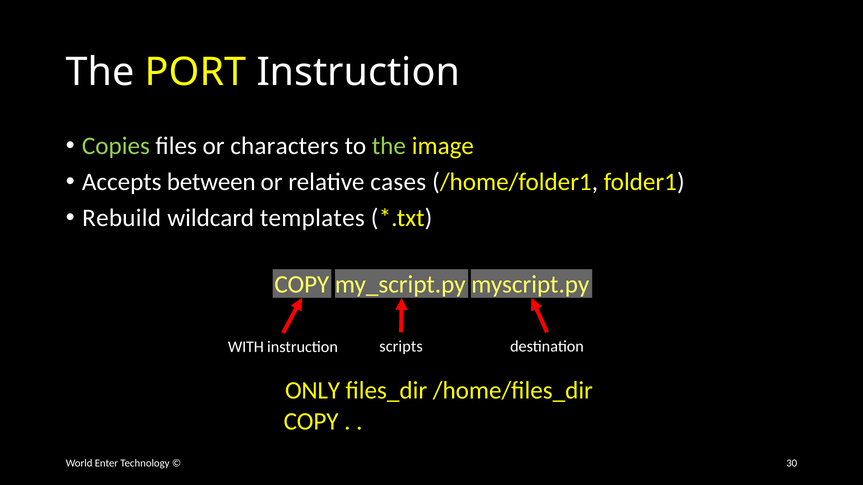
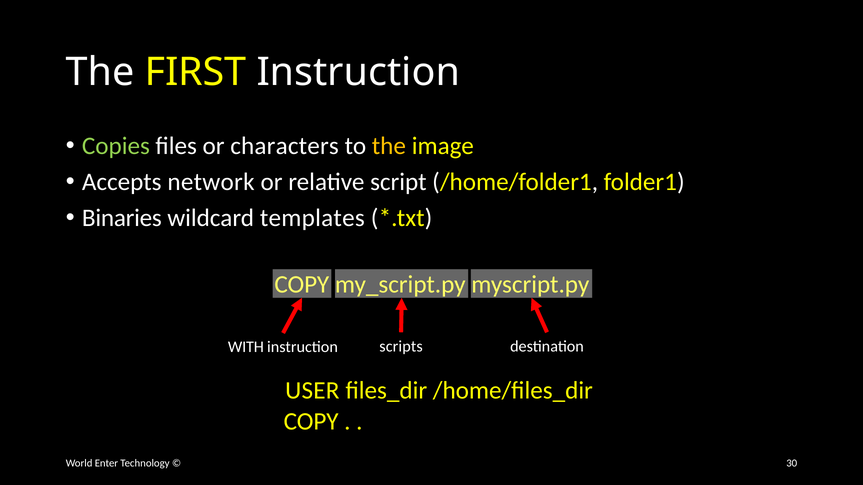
PORT: PORT -> FIRST
the at (389, 146) colour: light green -> yellow
between: between -> network
cases: cases -> script
Rebuild: Rebuild -> Binaries
ONLY: ONLY -> USER
